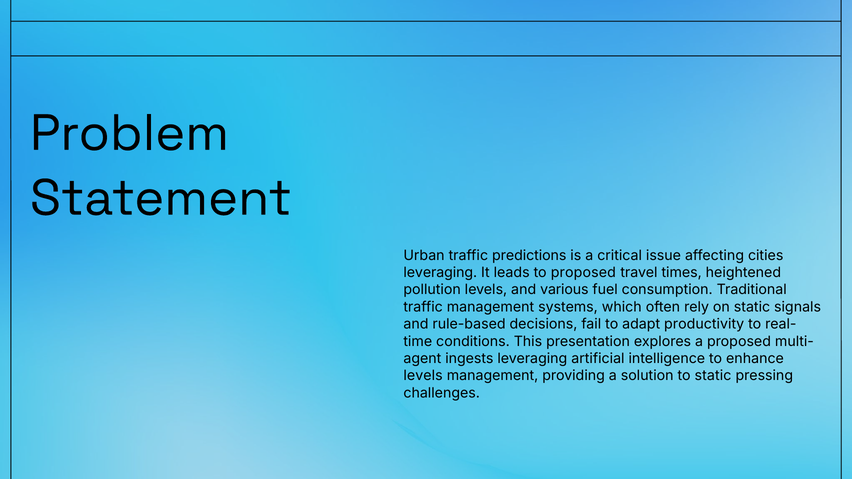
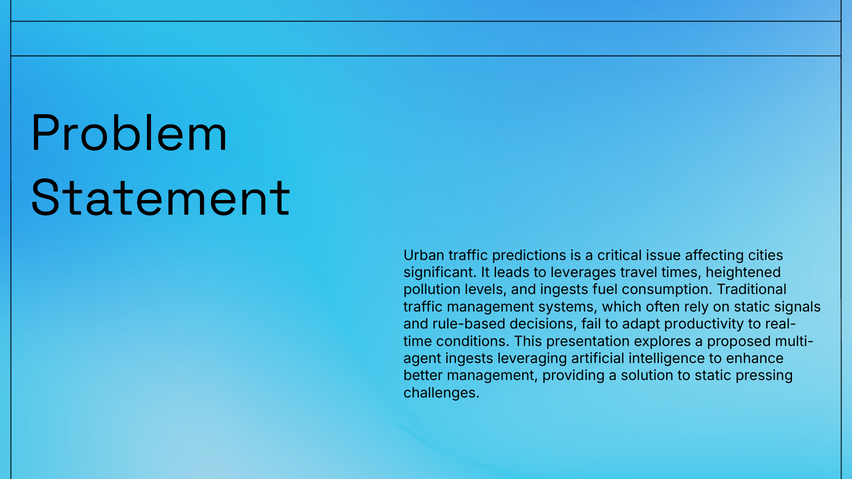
leveraging at (440, 273): leveraging -> significant
to proposed: proposed -> leverages
and various: various -> ingests
levels at (423, 376): levels -> better
